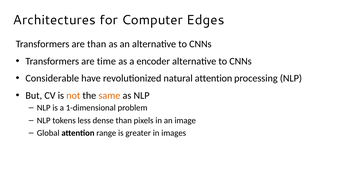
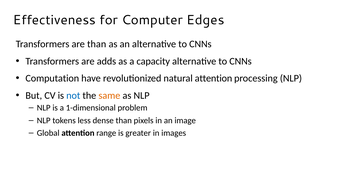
Architectures: Architectures -> Effectiveness
time: time -> adds
encoder: encoder -> capacity
Considerable: Considerable -> Computation
not colour: orange -> blue
